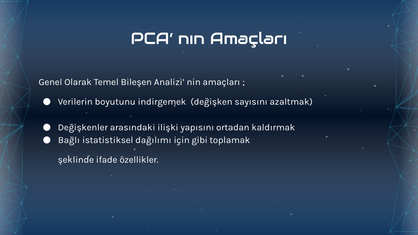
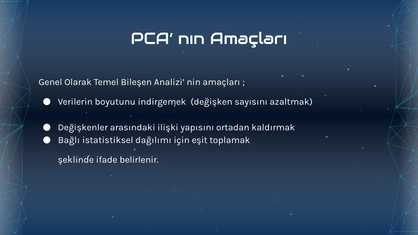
gibi: gibi -> eşit
özellikler: özellikler -> belirlenir
